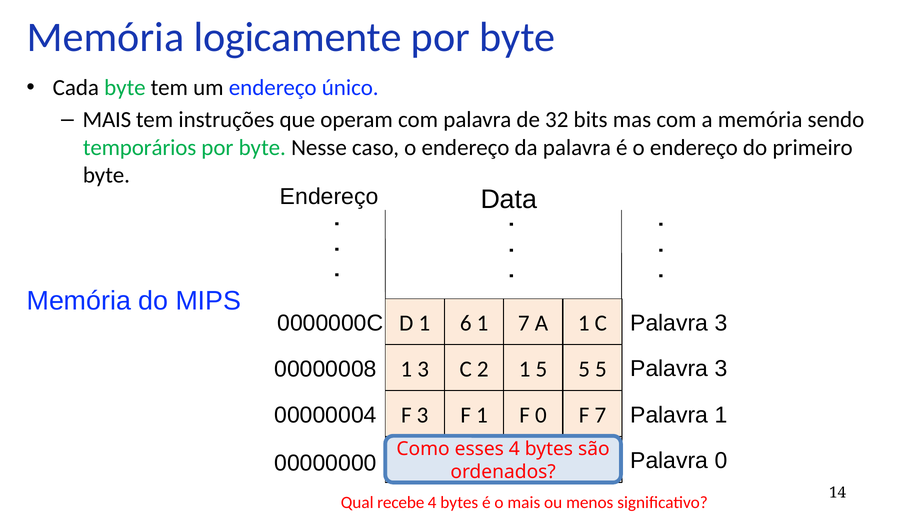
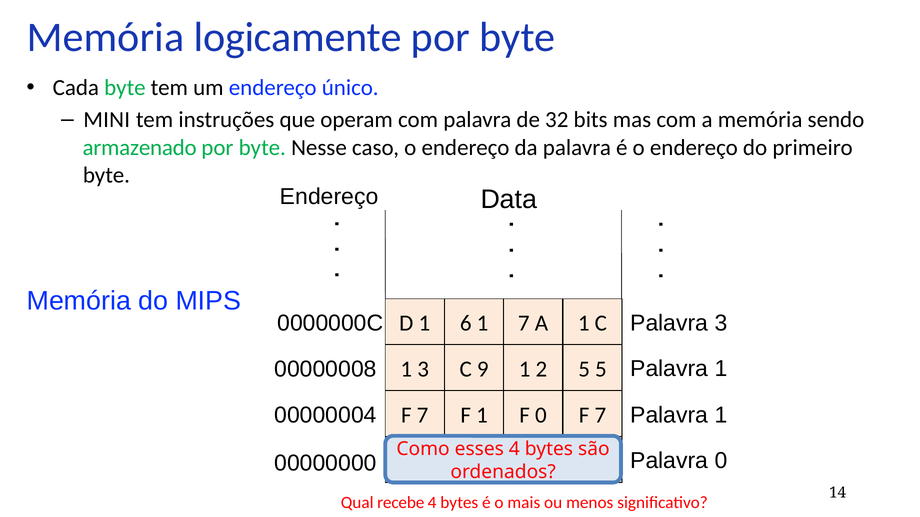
MAIS at (107, 120): MAIS -> MINI
temporários: temporários -> armazenado
3 at (721, 369): 3 -> 1
C 2: 2 -> 9
1 5: 5 -> 2
3 at (423, 416): 3 -> 7
